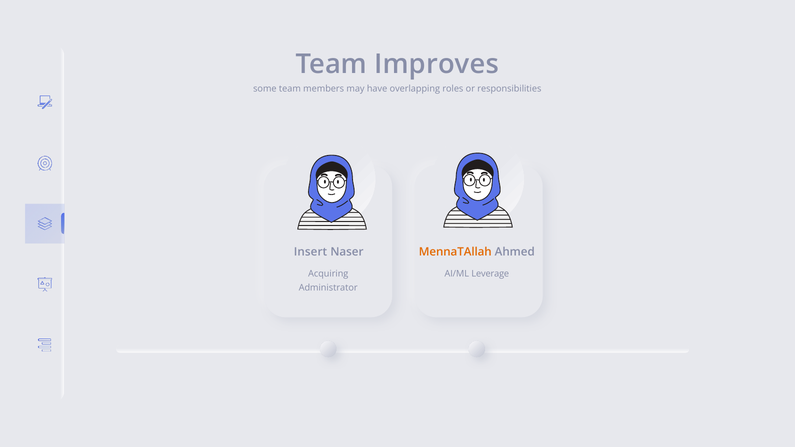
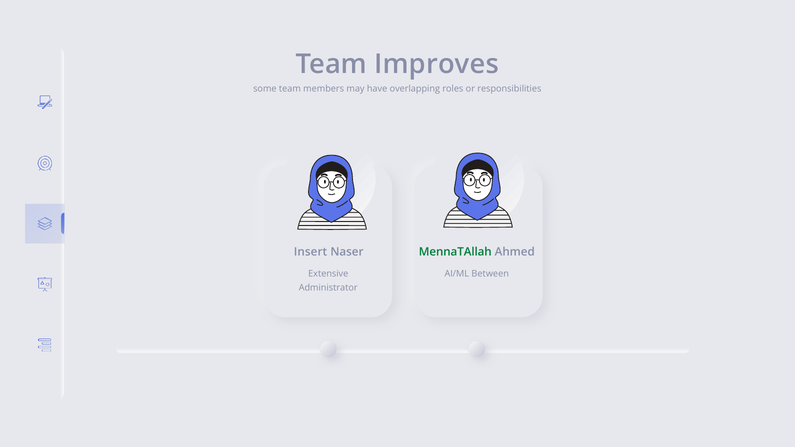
MennaTAllah colour: orange -> green
Acquiring: Acquiring -> Extensive
Leverage: Leverage -> Between
